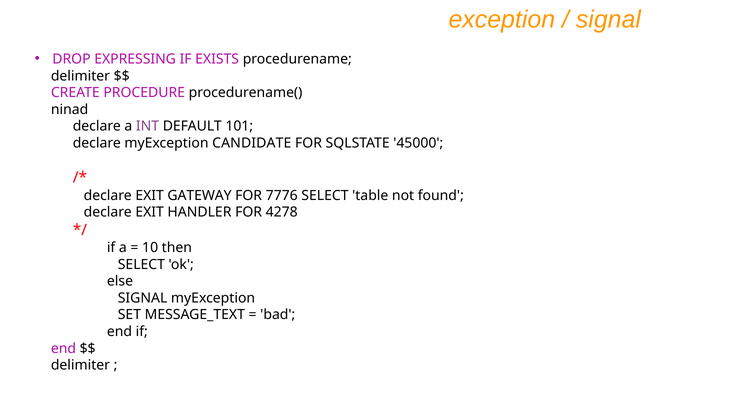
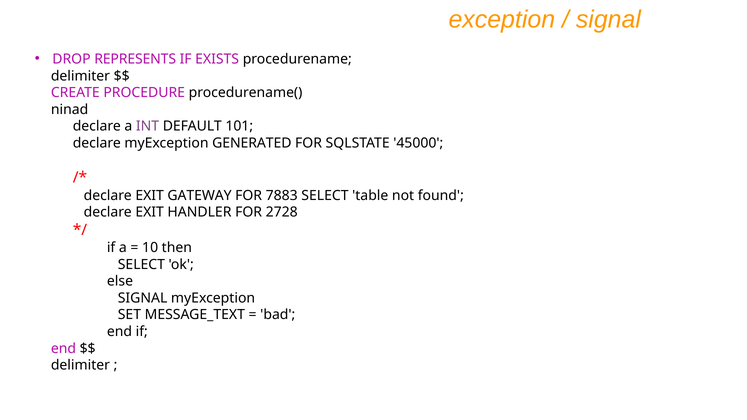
EXPRESSING: EXPRESSING -> REPRESENTS
CANDIDATE: CANDIDATE -> GENERATED
7776: 7776 -> 7883
4278: 4278 -> 2728
